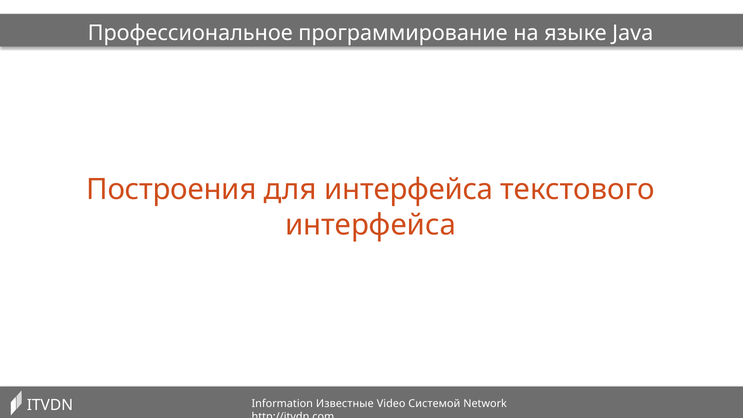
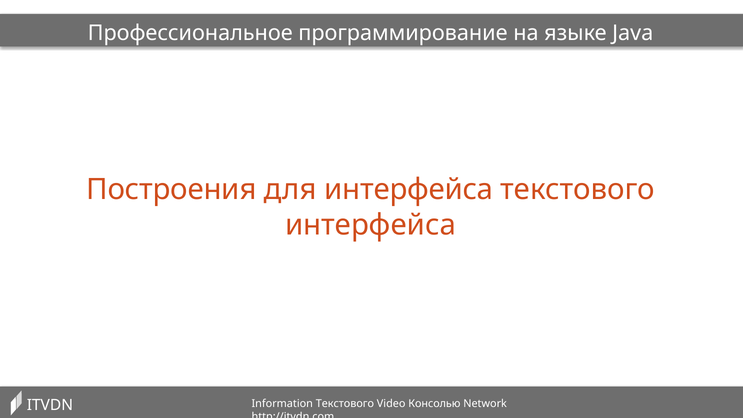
Information Известные: Известные -> Текстового
Системой: Системой -> Консолью
